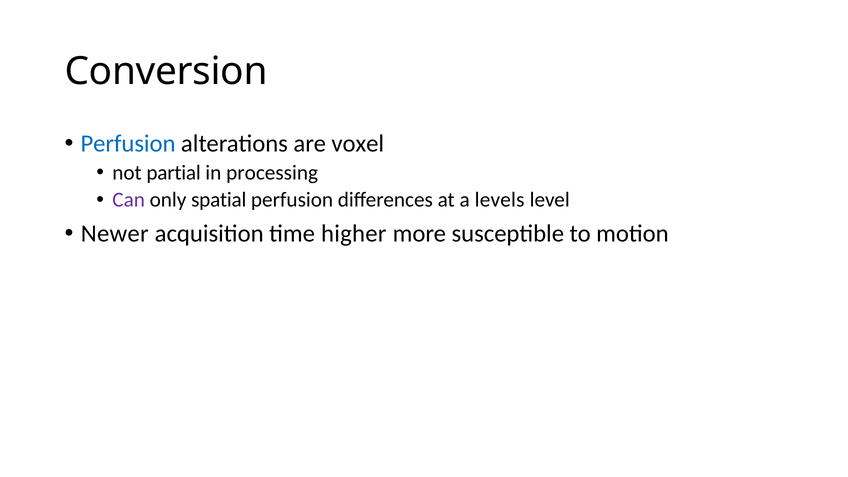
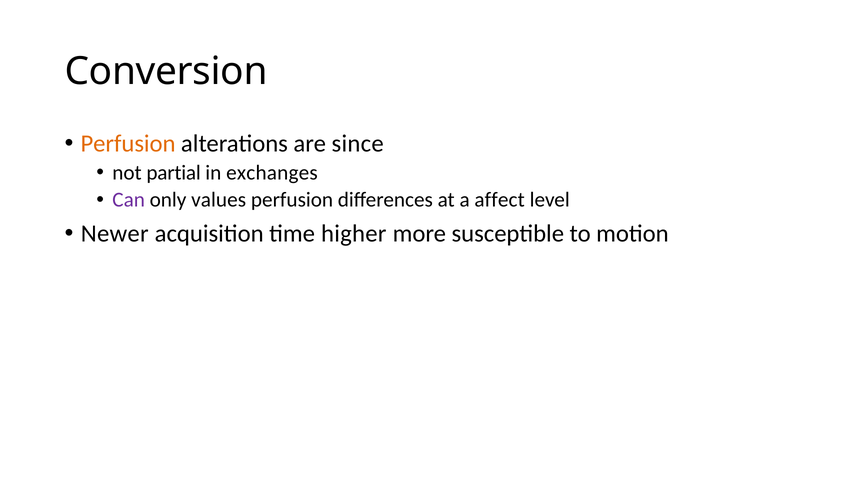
Perfusion at (128, 143) colour: blue -> orange
voxel: voxel -> since
processing: processing -> exchanges
spatial: spatial -> values
levels: levels -> affect
